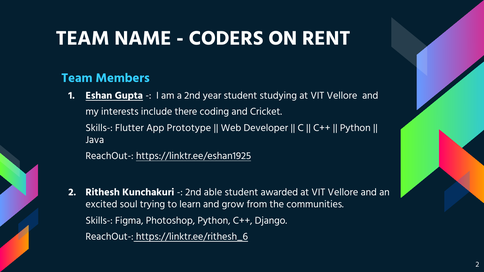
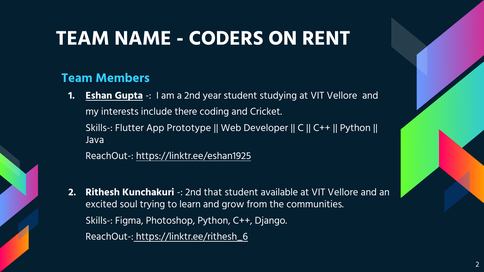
able: able -> that
awarded: awarded -> available
